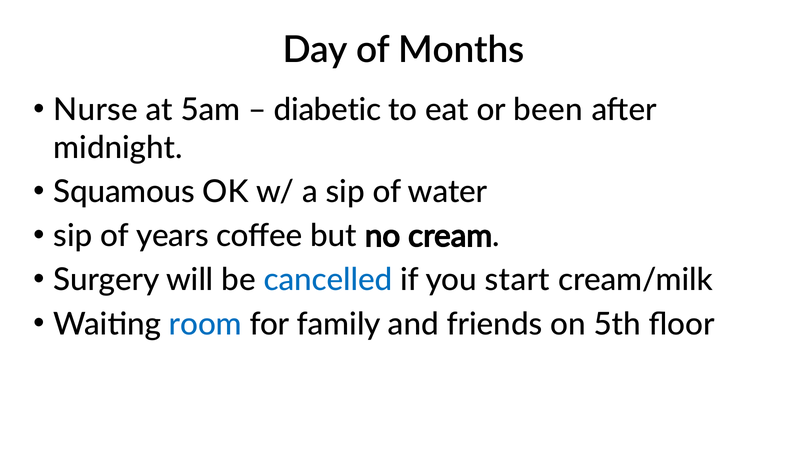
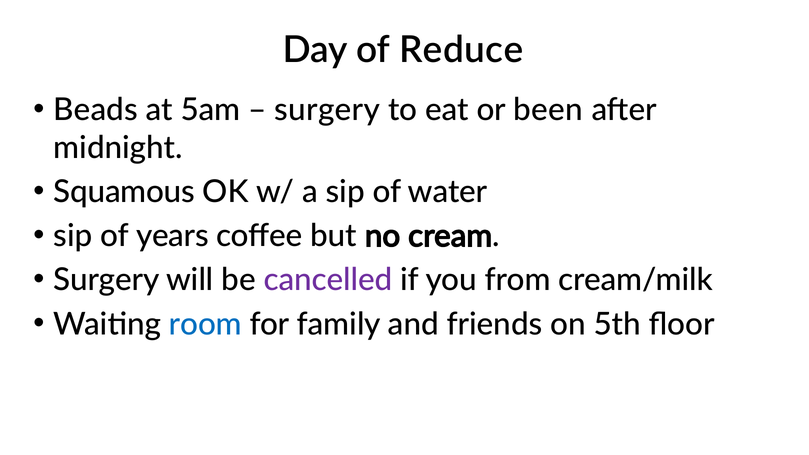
Months: Months -> Reduce
Nurse: Nurse -> Beads
diabetic at (327, 110): diabetic -> surgery
cancelled colour: blue -> purple
start: start -> from
